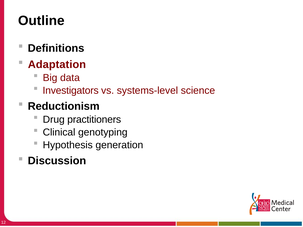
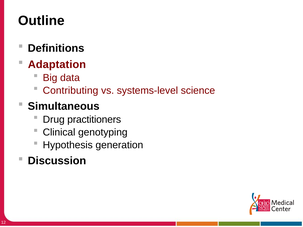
Investigators: Investigators -> Contributing
Reductionism: Reductionism -> Simultaneous
